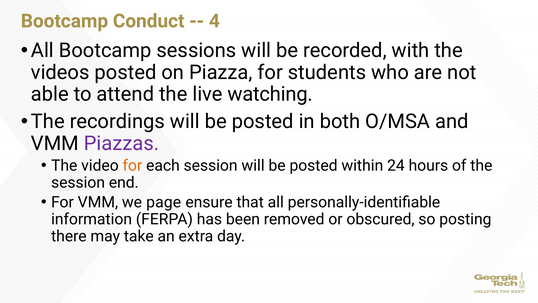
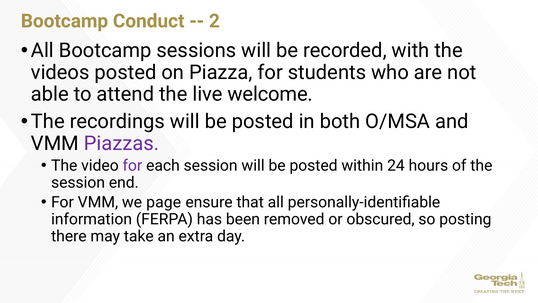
4: 4 -> 2
watching: watching -> welcome
for at (132, 165) colour: orange -> purple
